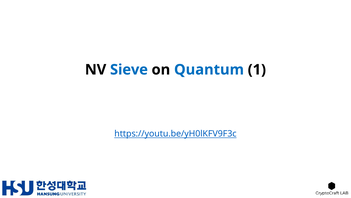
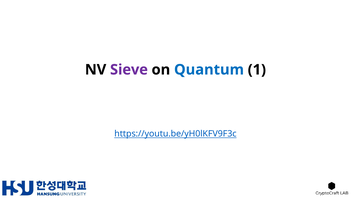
Sieve colour: blue -> purple
